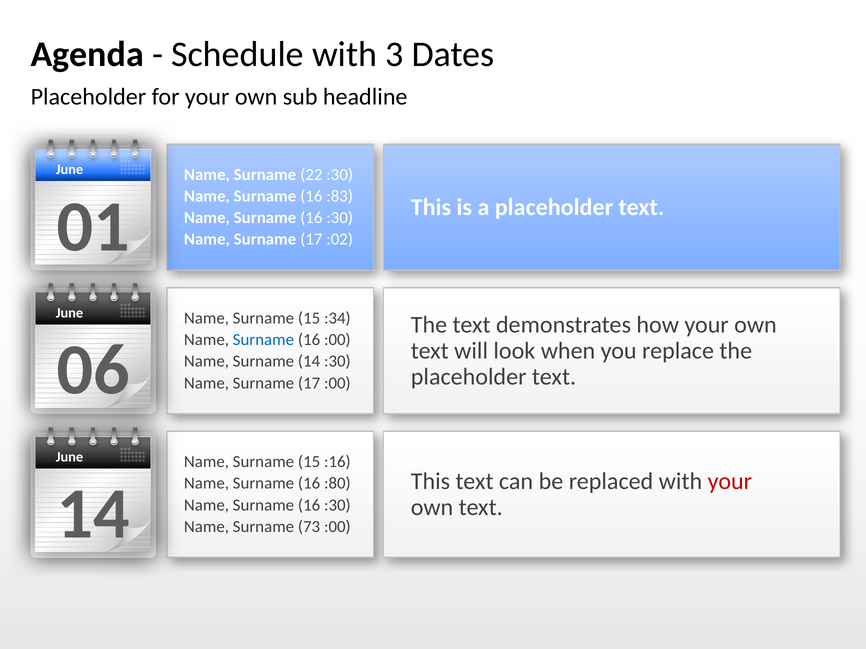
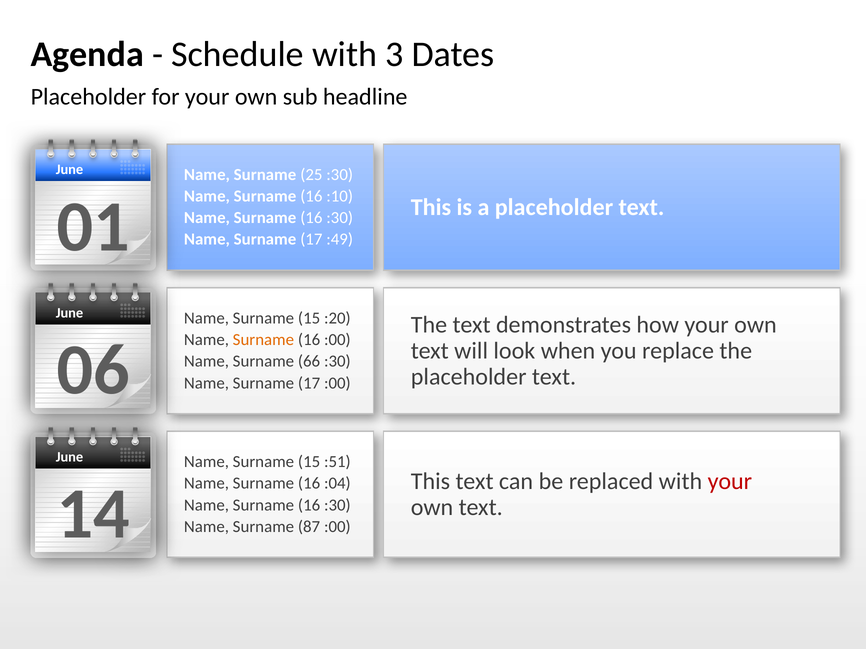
22: 22 -> 25
:83: :83 -> :10
:02: :02 -> :49
:34: :34 -> :20
Surname at (263, 340) colour: blue -> orange
Surname 14: 14 -> 66
:16: :16 -> :51
:80: :80 -> :04
73: 73 -> 87
